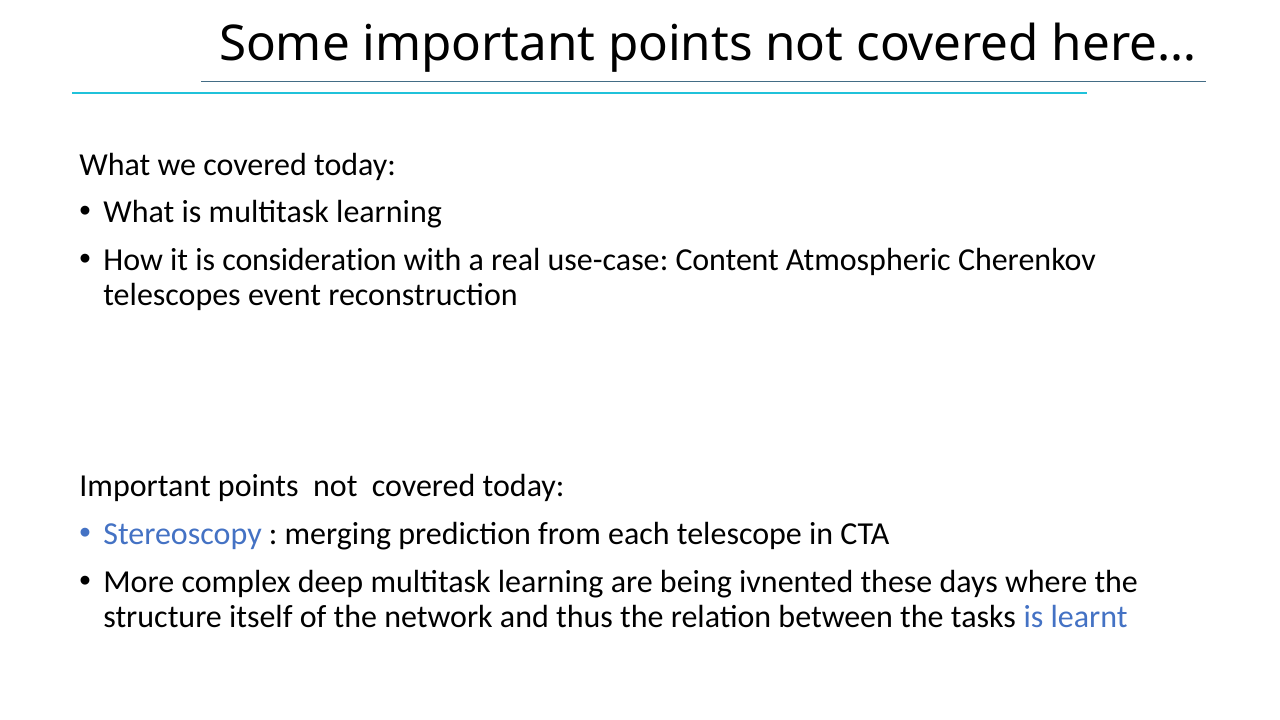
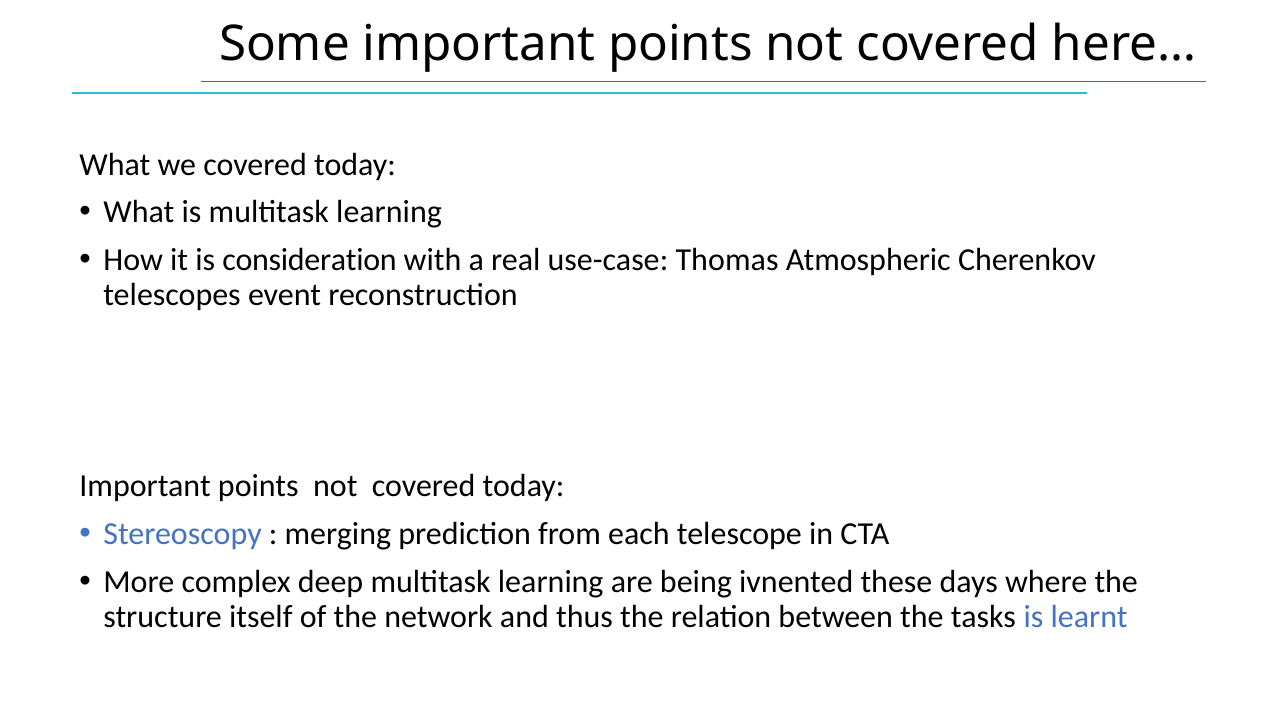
Content: Content -> Thomas
